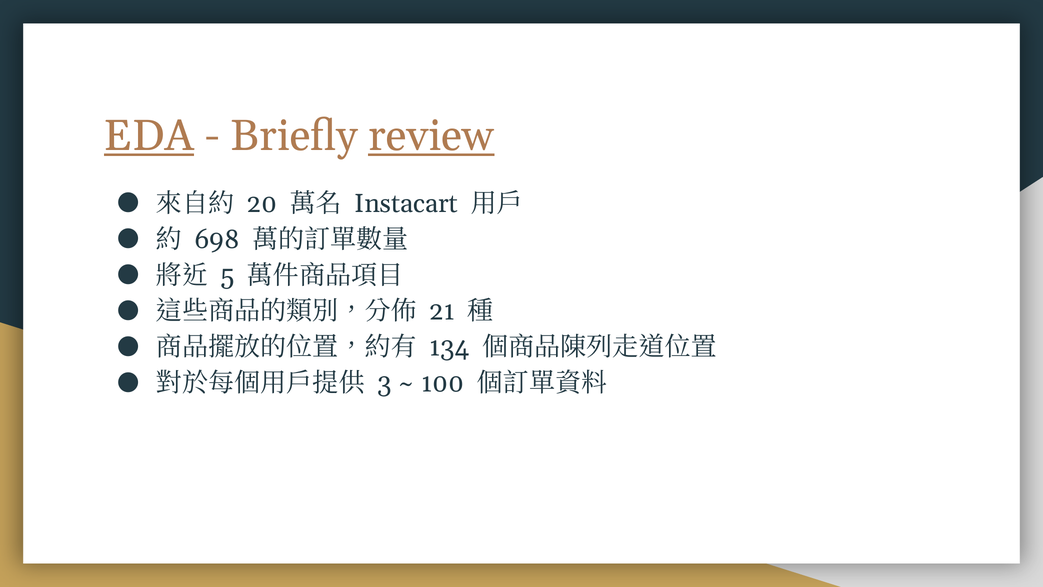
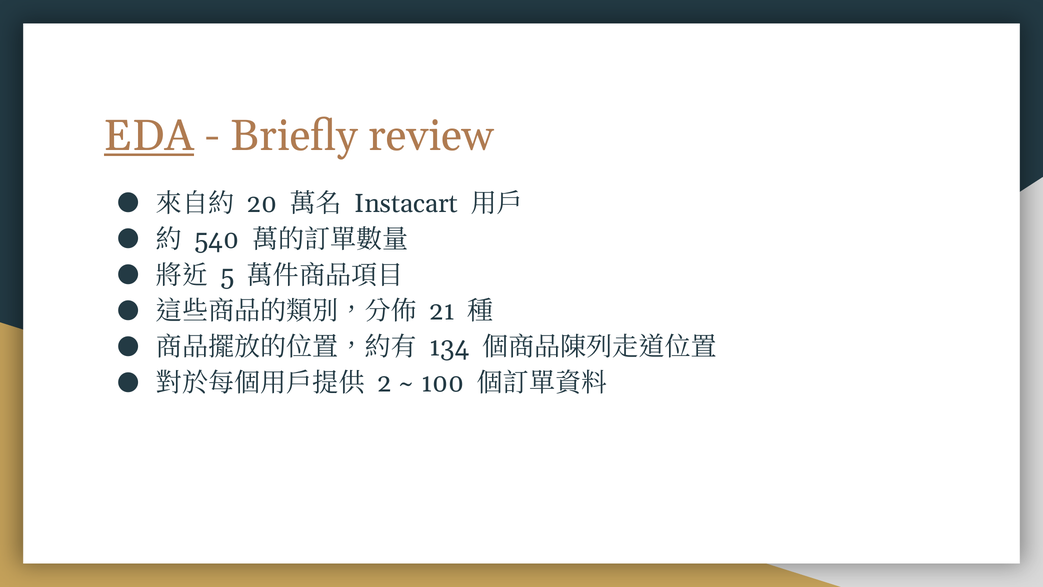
review underline: present -> none
698: 698 -> 540
3: 3 -> 2
